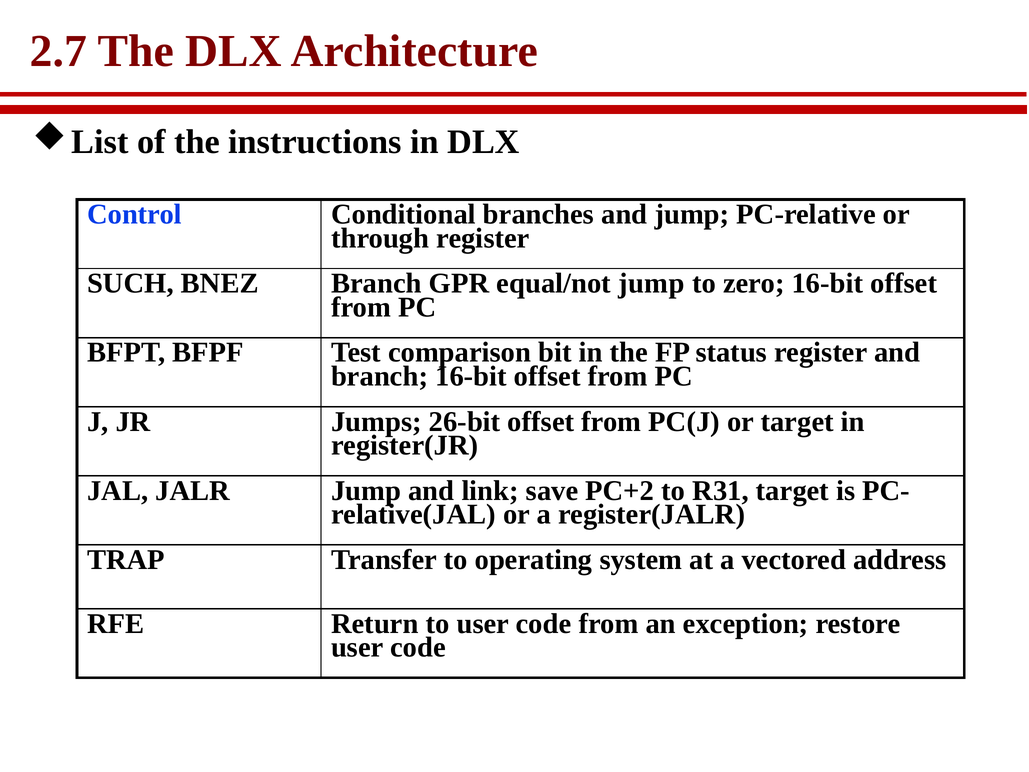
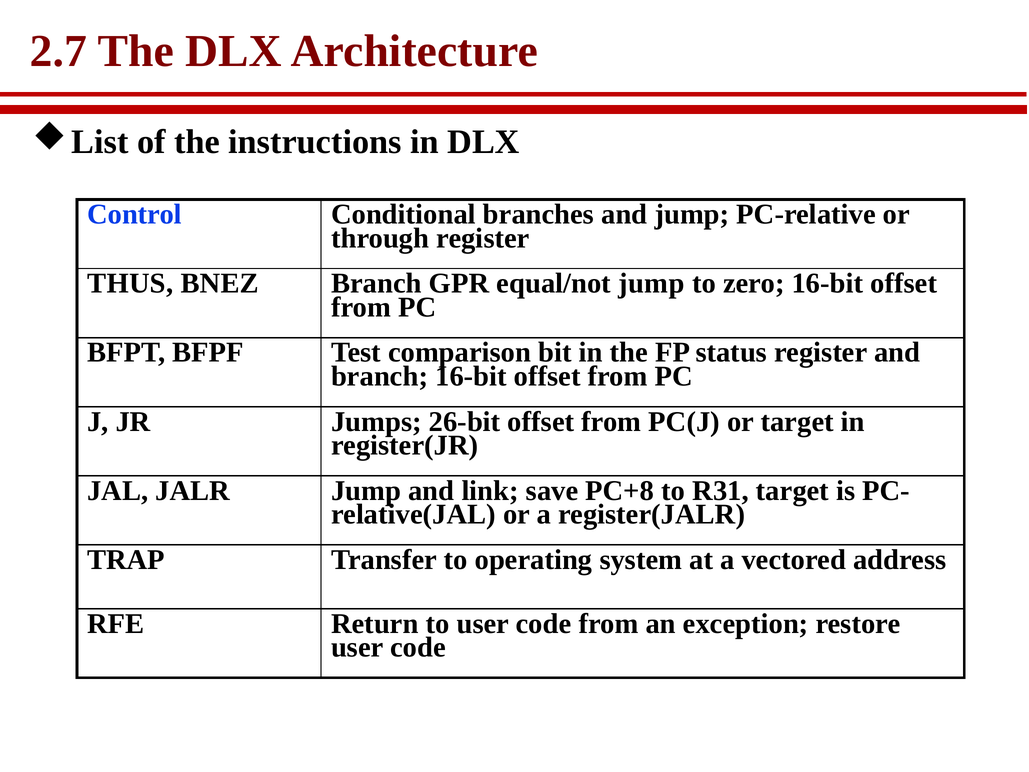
SUCH: SUCH -> THUS
PC+2: PC+2 -> PC+8
